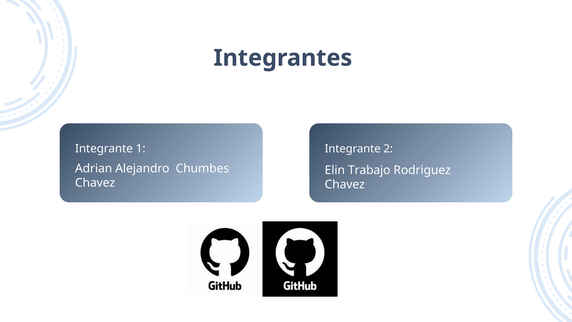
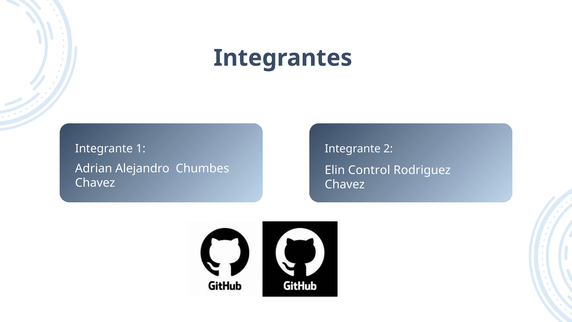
Trabajo: Trabajo -> Control
